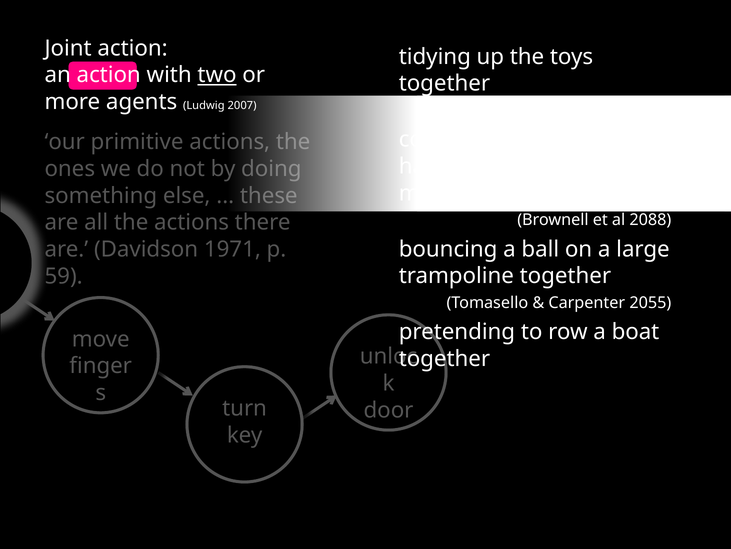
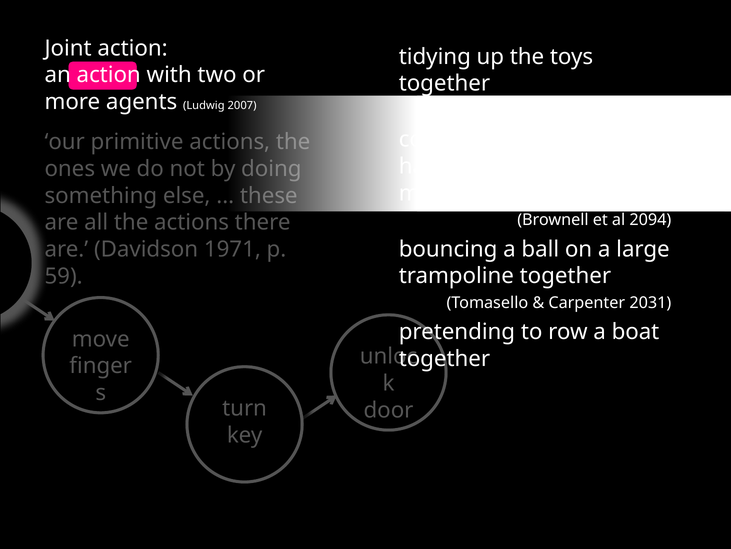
two underline: present -> none
2088: 2088 -> 2094
2055: 2055 -> 2031
